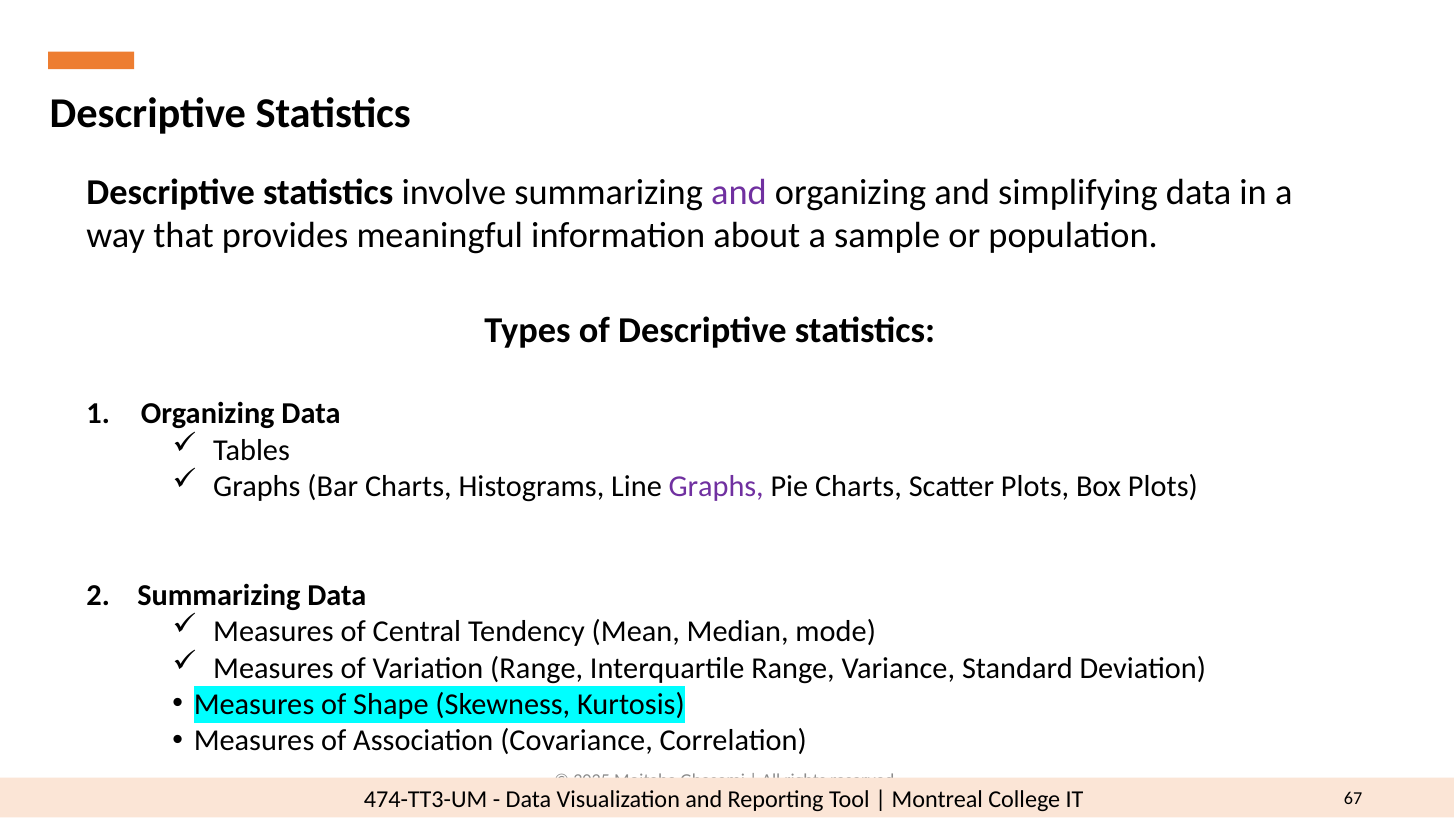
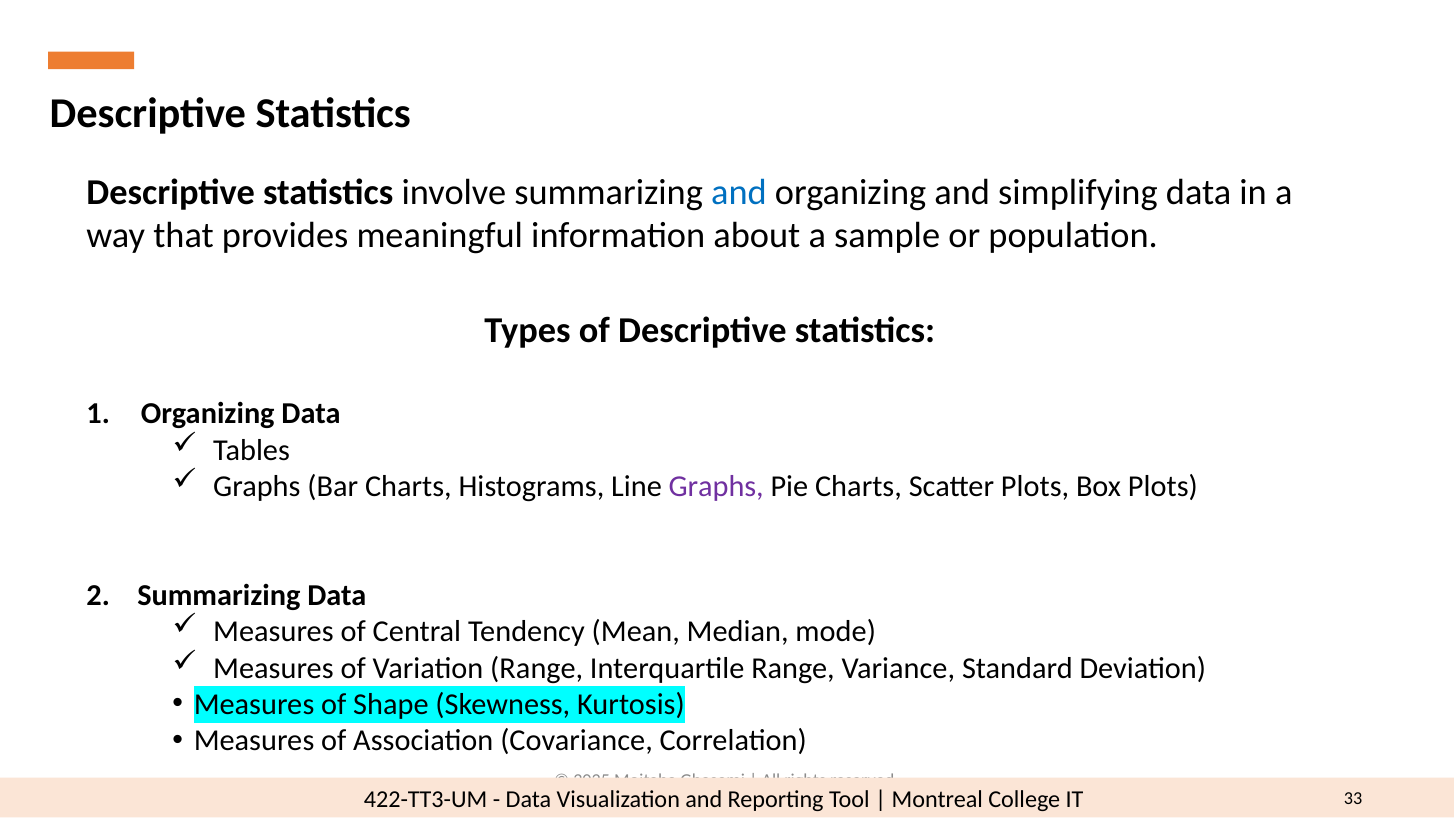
and at (739, 192) colour: purple -> blue
474-TT3-UM: 474-TT3-UM -> 422-TT3-UM
67: 67 -> 33
